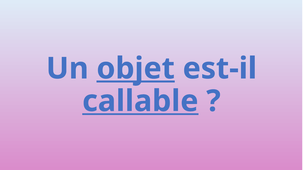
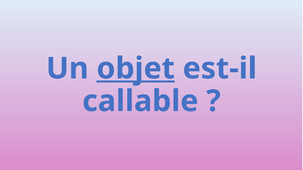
callable underline: present -> none
